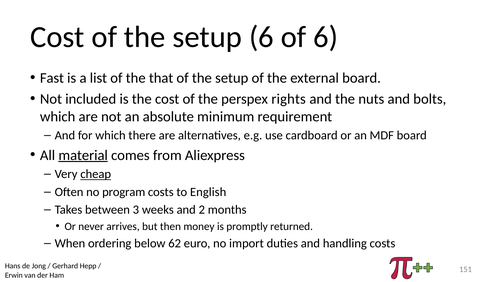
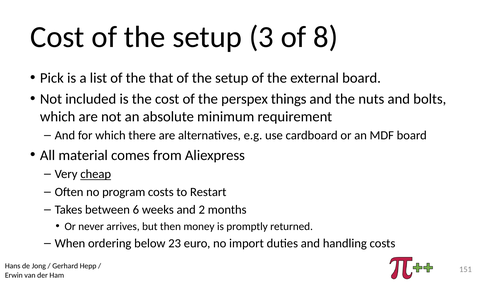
setup 6: 6 -> 3
of 6: 6 -> 8
Fast: Fast -> Pick
rights: rights -> things
material underline: present -> none
English: English -> Restart
3: 3 -> 6
62: 62 -> 23
